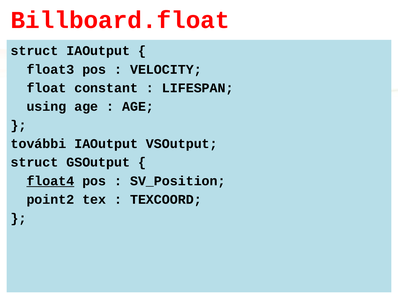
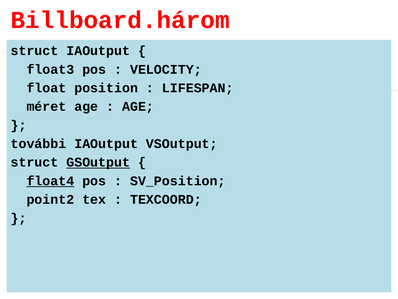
Billboard.float: Billboard.float -> Billboard.három
constant: constant -> position
using: using -> méret
GSOutput underline: none -> present
